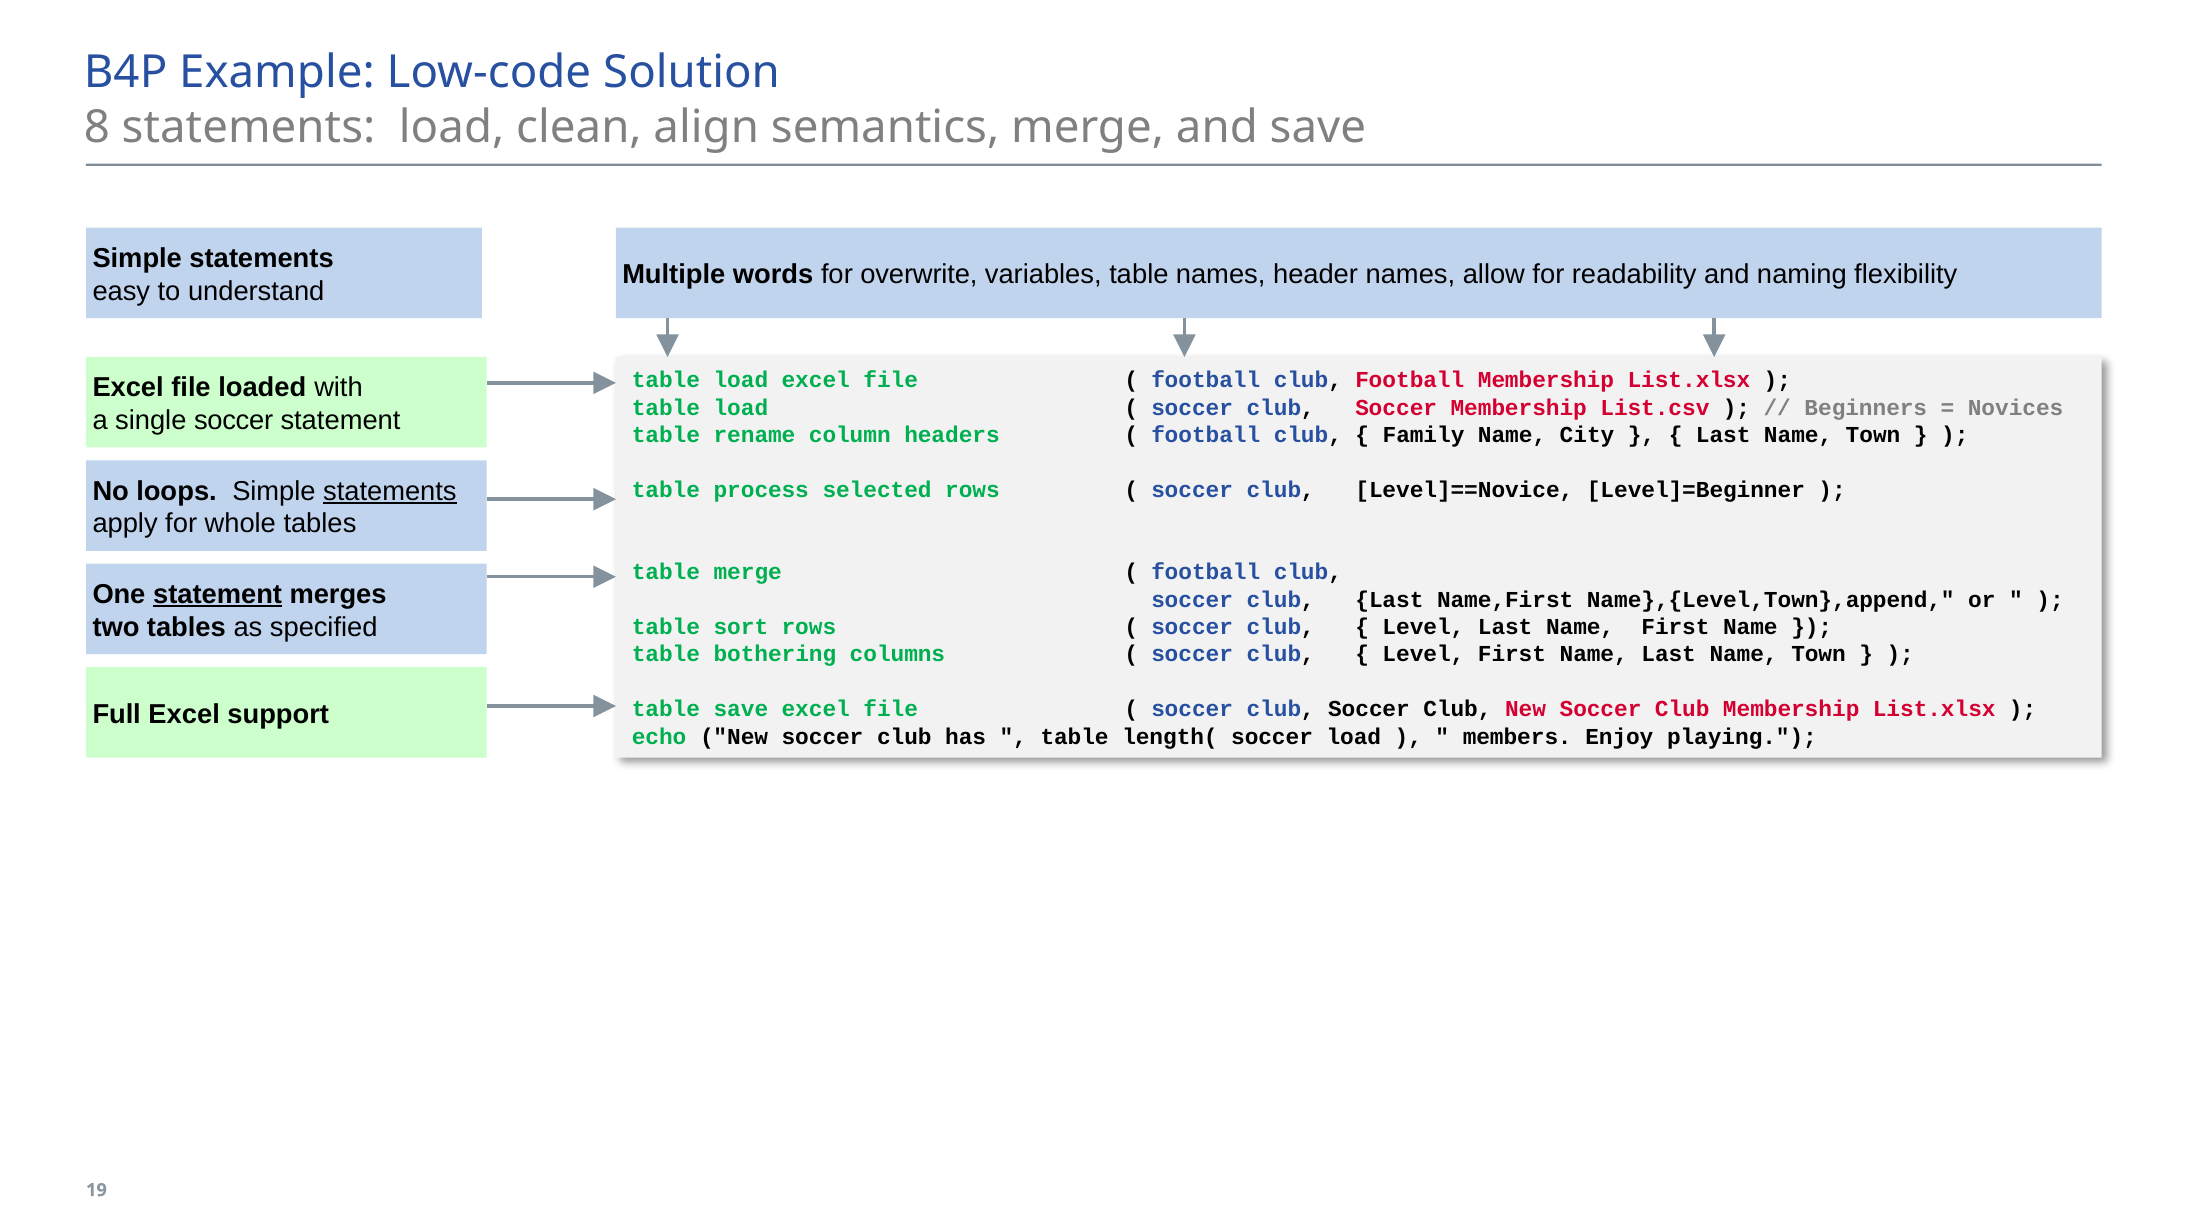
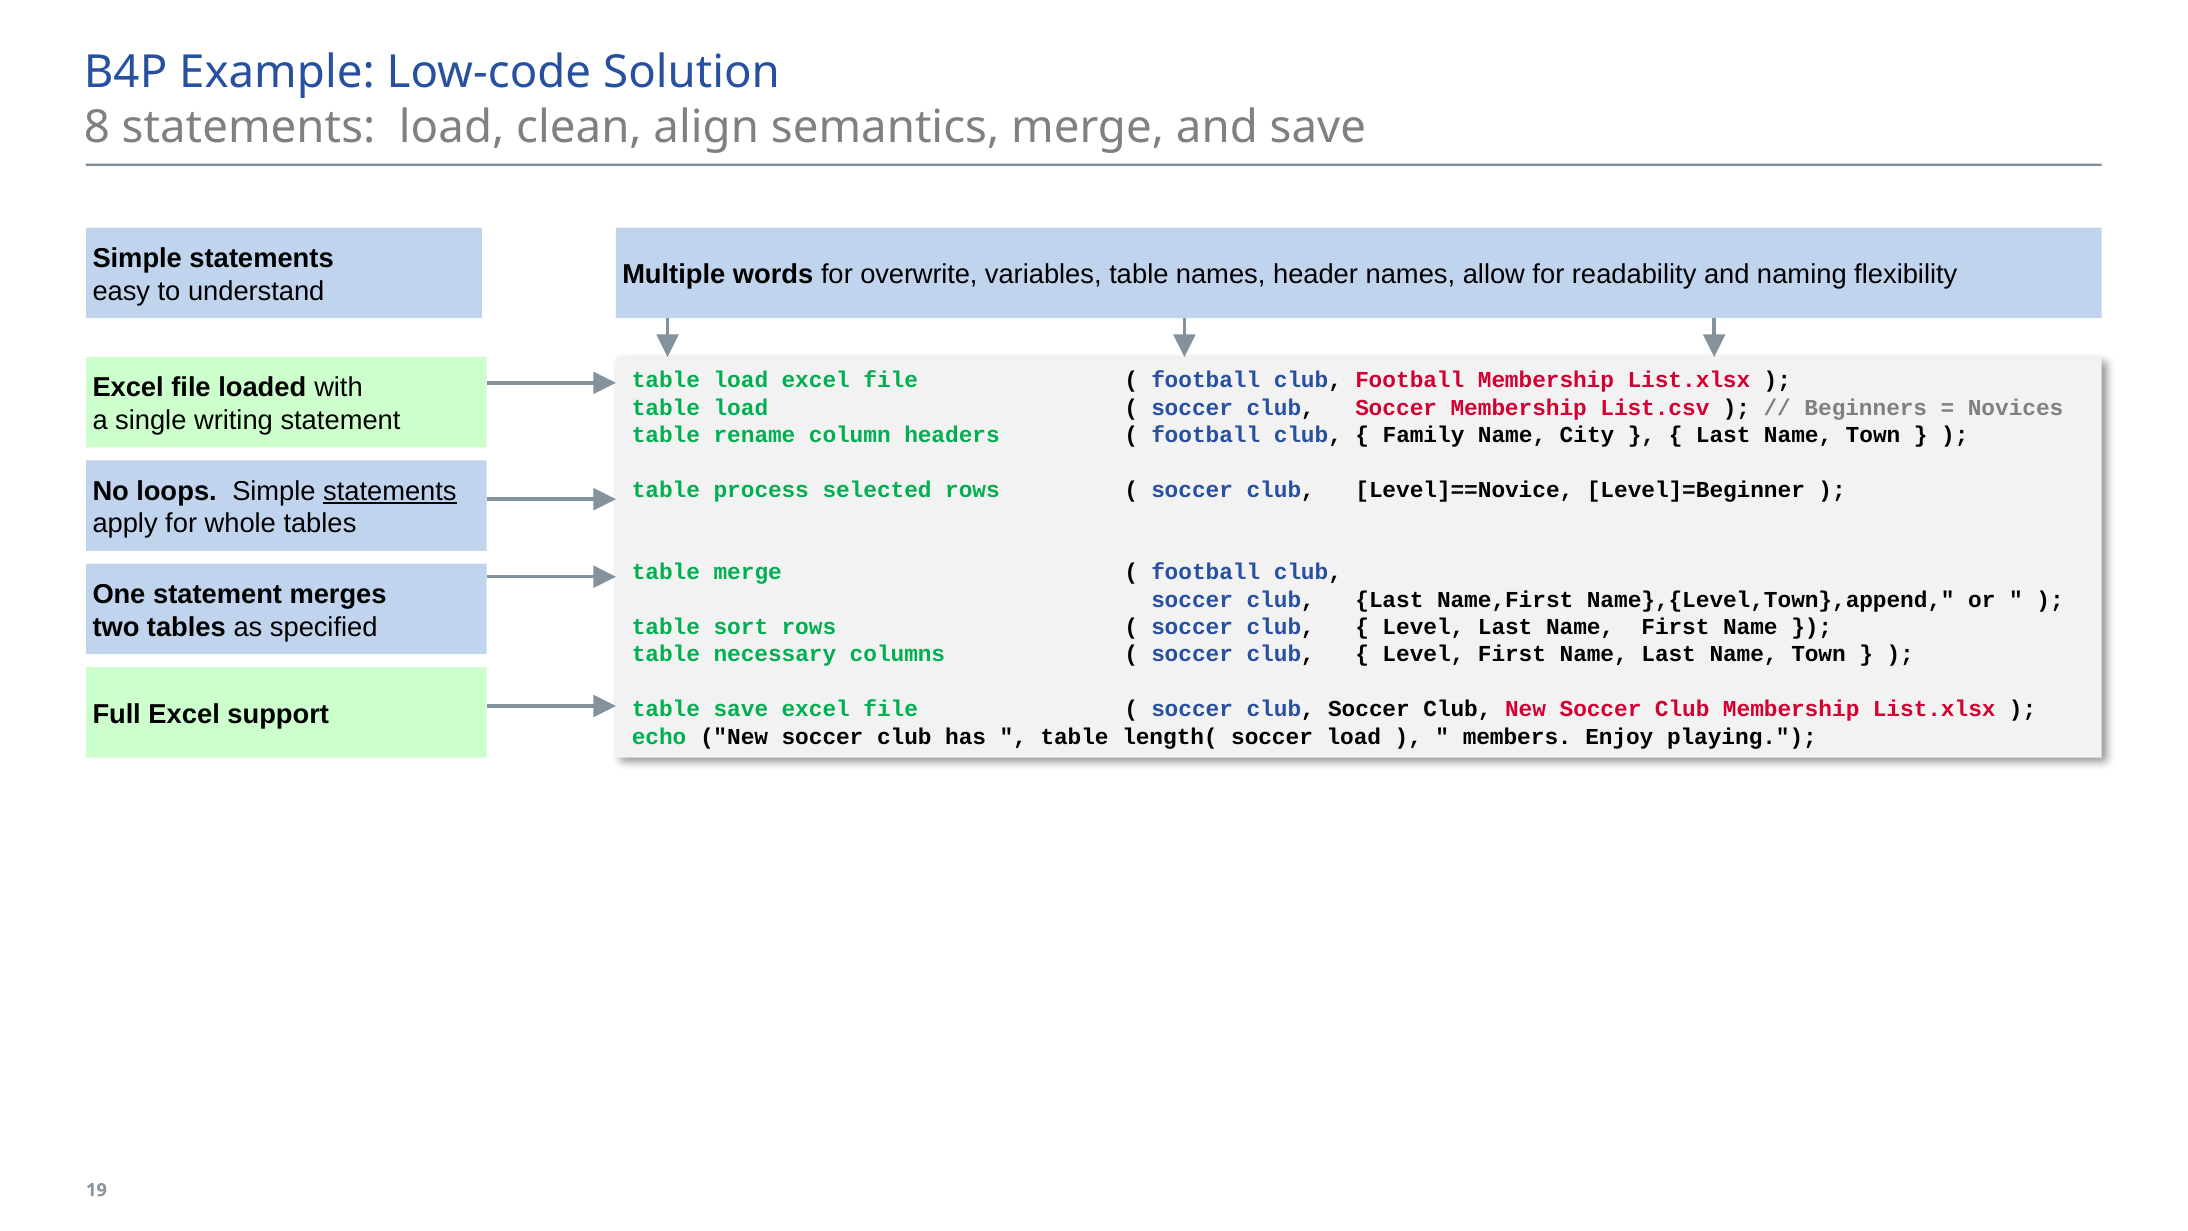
single soccer: soccer -> writing
statement at (218, 594) underline: present -> none
bothering: bothering -> necessary
